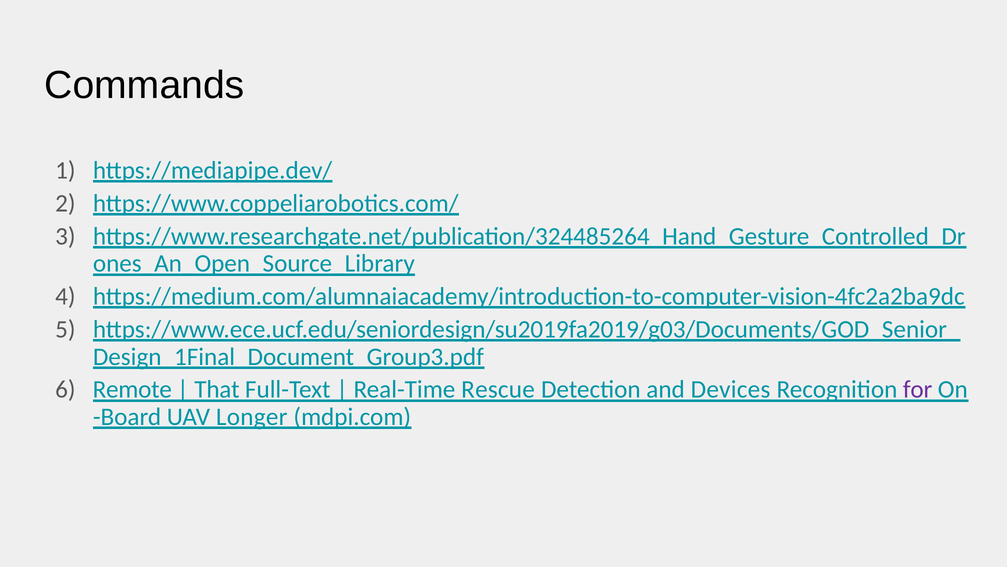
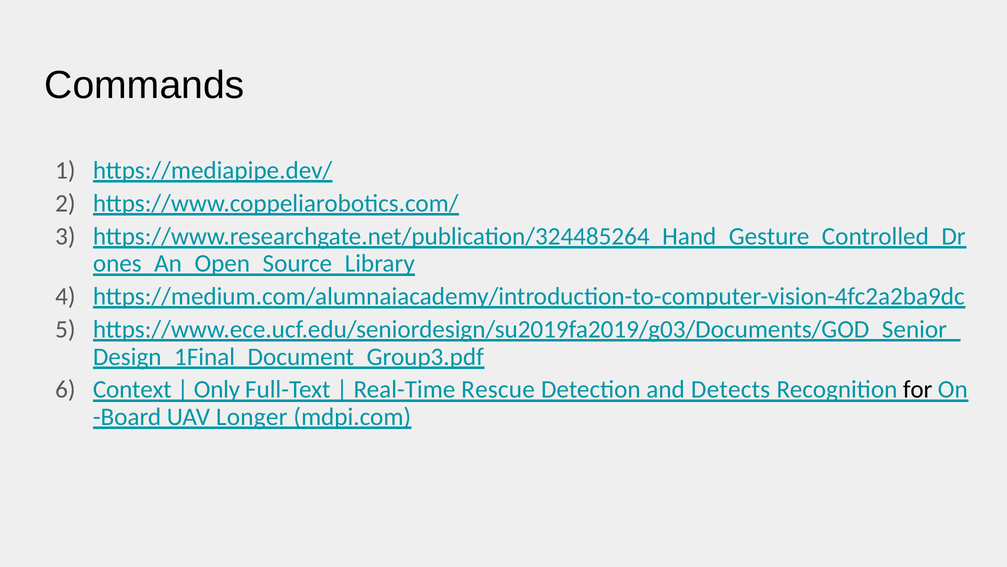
Remote: Remote -> Context
That: That -> Only
Devices: Devices -> Detects
for colour: purple -> black
